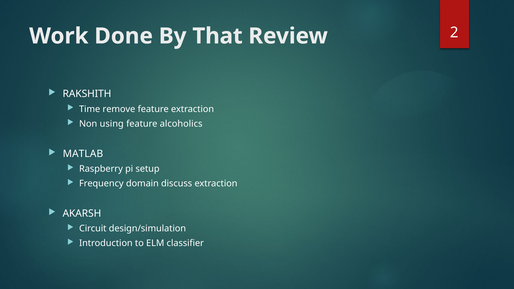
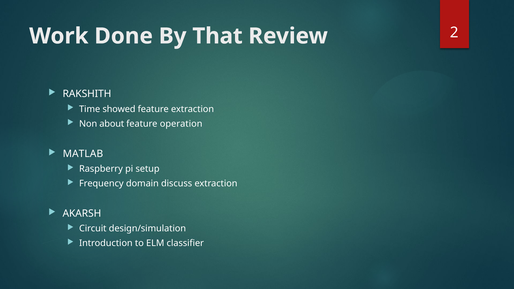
remove: remove -> showed
using: using -> about
alcoholics: alcoholics -> operation
